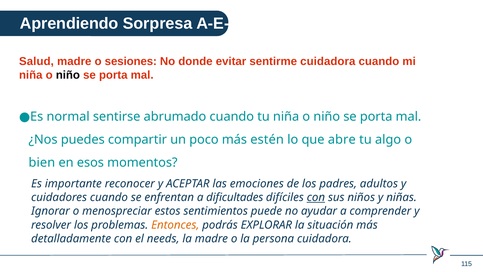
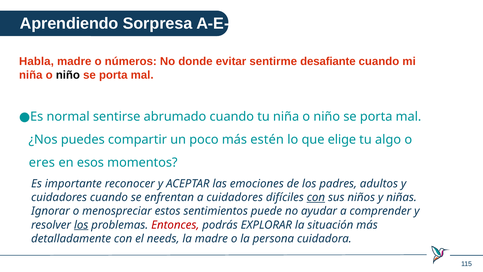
Salud: Salud -> Habla
sesiones: sesiones -> números
sentirme cuidadora: cuidadora -> desafiante
abre: abre -> elige
bien: bien -> eres
a dificultades: dificultades -> cuidadores
los at (81, 225) underline: none -> present
Entonces colour: orange -> red
